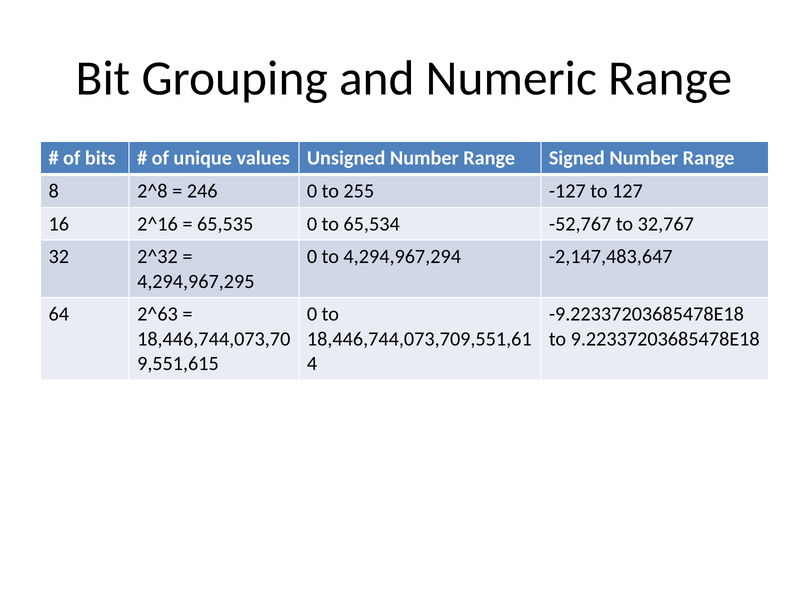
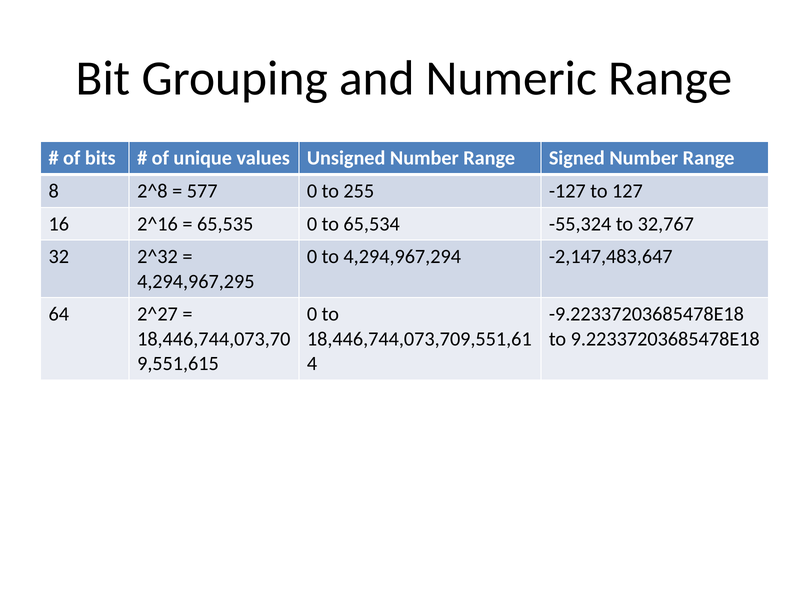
246: 246 -> 577
-52,767: -52,767 -> -55,324
2^63: 2^63 -> 2^27
